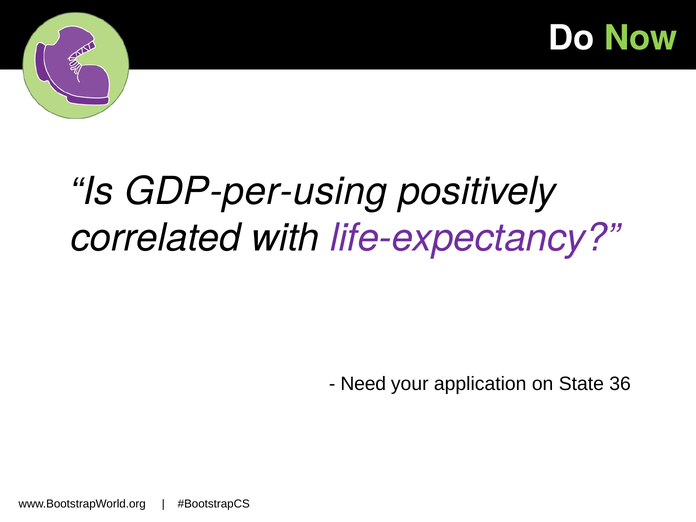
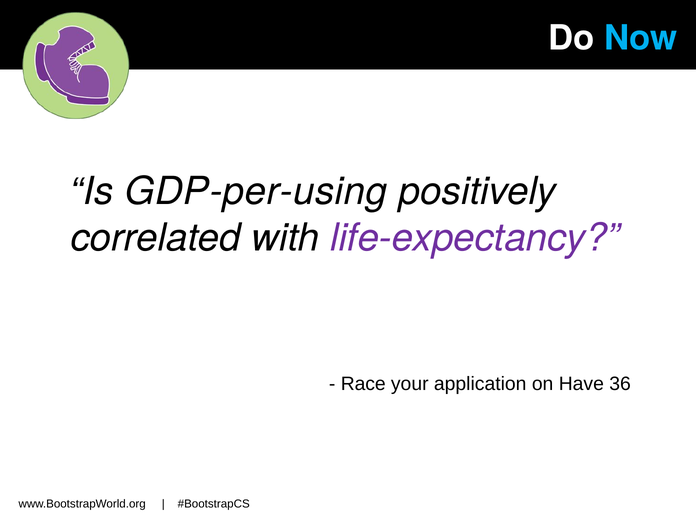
Now colour: light green -> light blue
Need: Need -> Race
State: State -> Have
